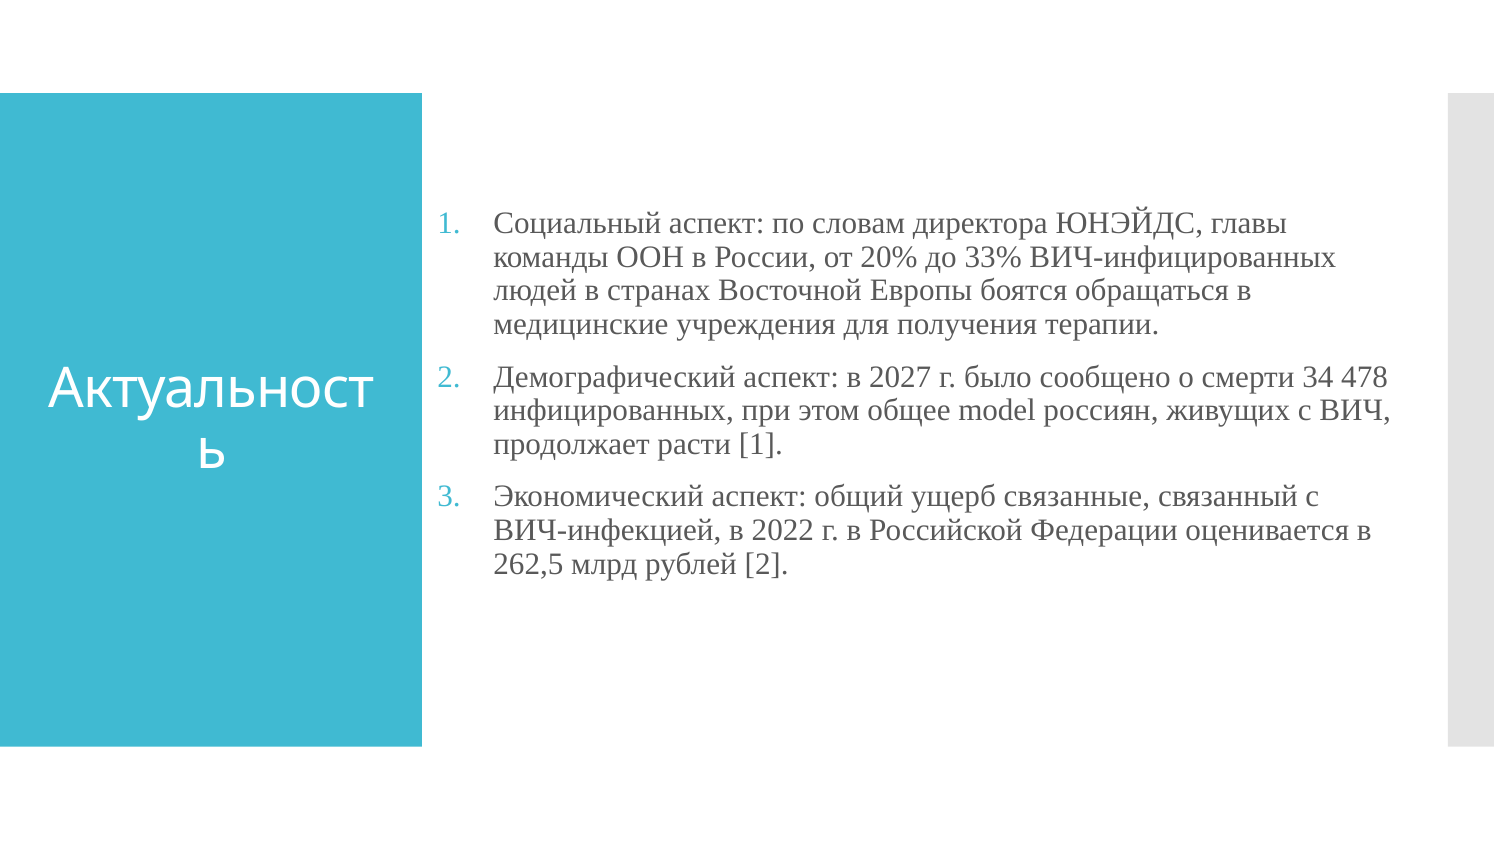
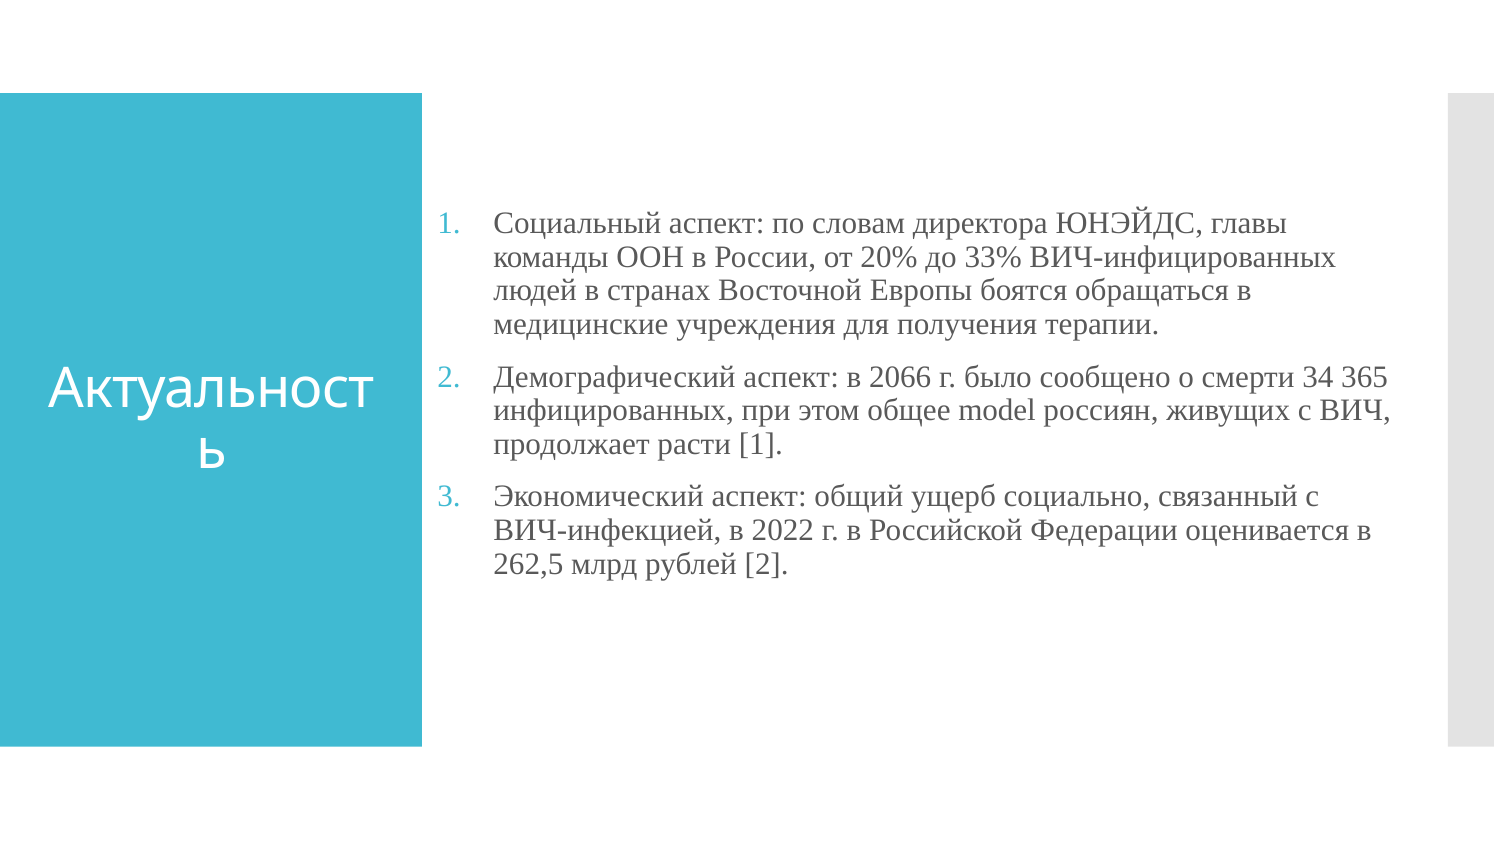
2027: 2027 -> 2066
478: 478 -> 365
связанные: связанные -> социально
